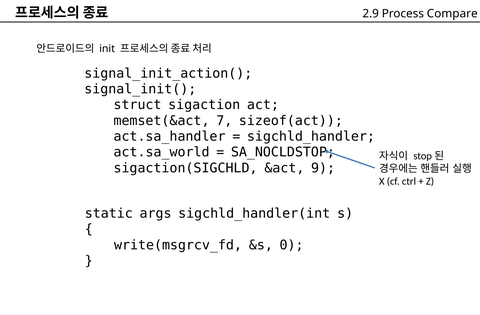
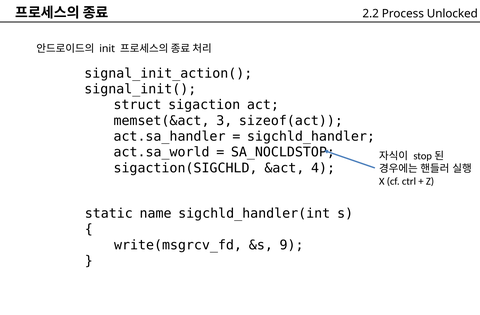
2.9: 2.9 -> 2.2
Compare: Compare -> Unlocked
7: 7 -> 3
9: 9 -> 4
args: args -> name
0: 0 -> 9
